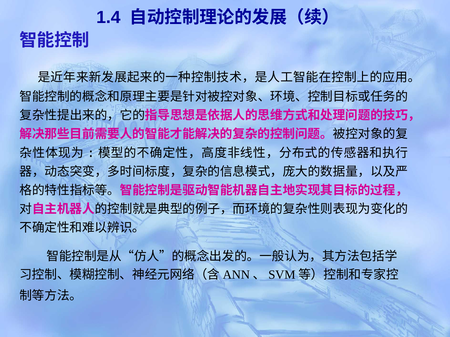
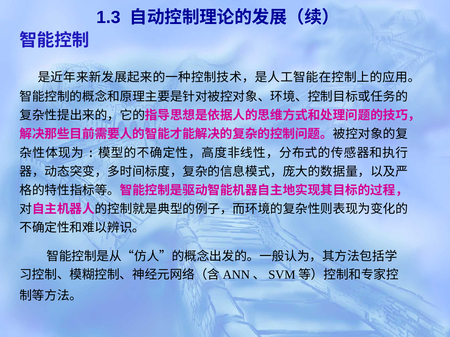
1.4: 1.4 -> 1.3
